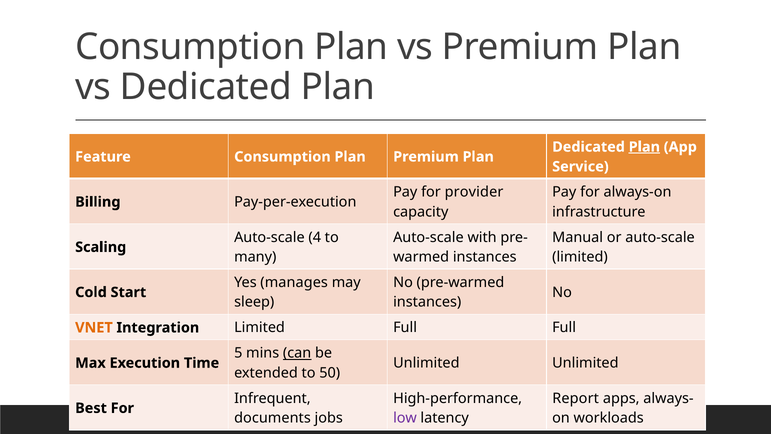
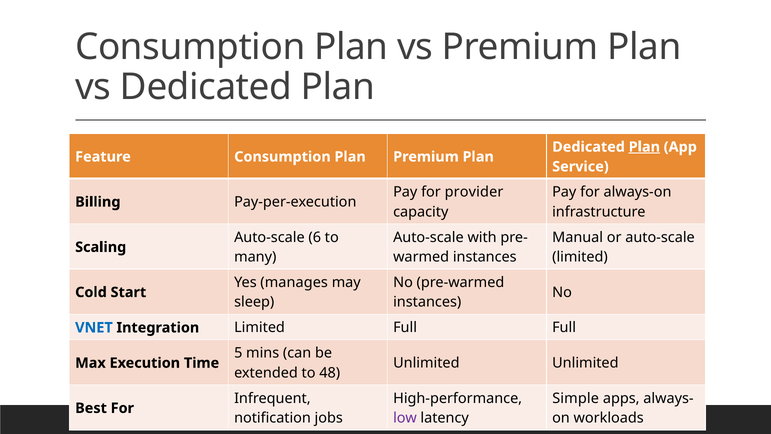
4: 4 -> 6
VNET colour: orange -> blue
can underline: present -> none
50: 50 -> 48
Report: Report -> Simple
documents: documents -> notification
